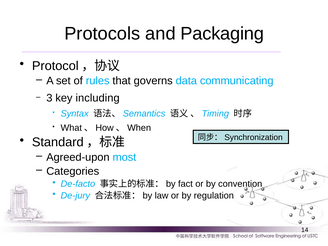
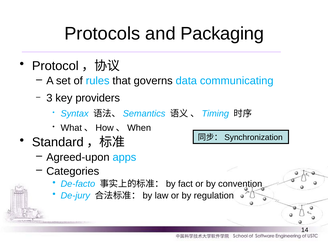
including: including -> providers
most: most -> apps
